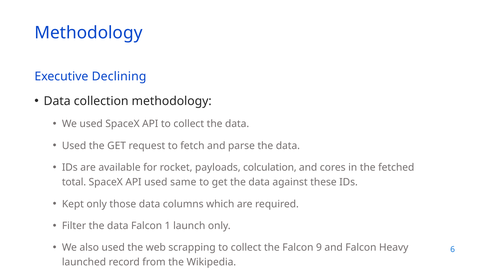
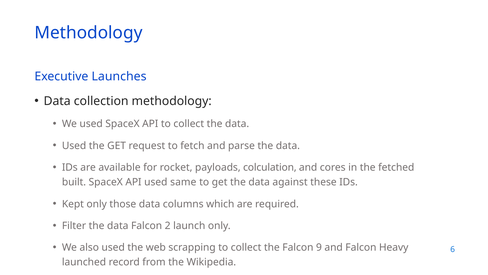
Declining: Declining -> Launches
total: total -> built
1: 1 -> 2
